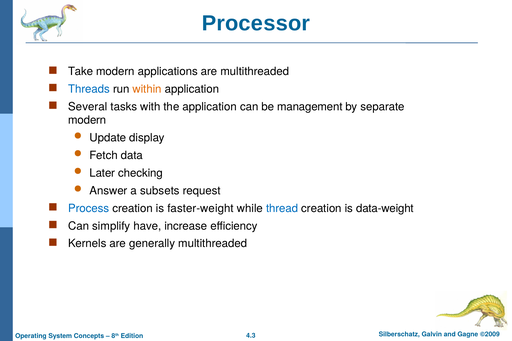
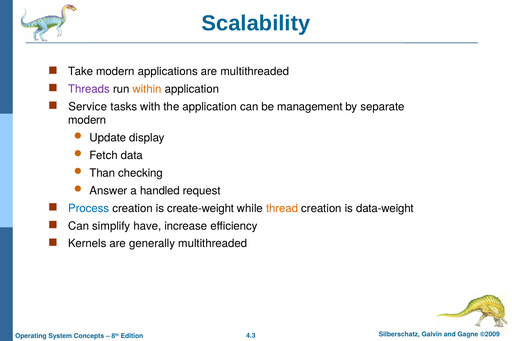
Processor: Processor -> Scalability
Threads colour: blue -> purple
Several: Several -> Service
Later: Later -> Than
subsets: subsets -> handled
faster-weight: faster-weight -> create-weight
thread colour: blue -> orange
